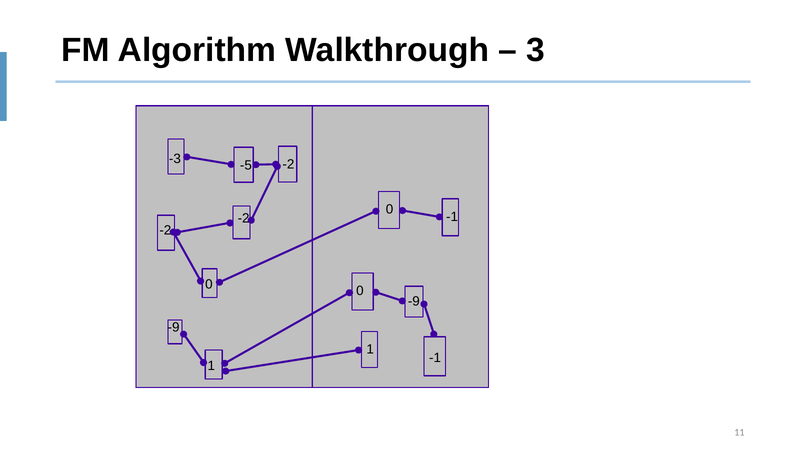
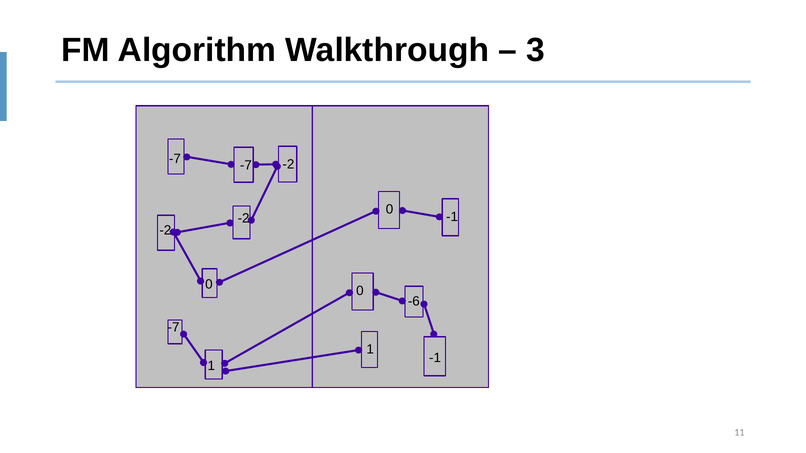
-3 at (175, 159): -3 -> -7
-5 at (246, 165): -5 -> -7
-9 at (414, 301): -9 -> -6
-9 at (174, 328): -9 -> -7
